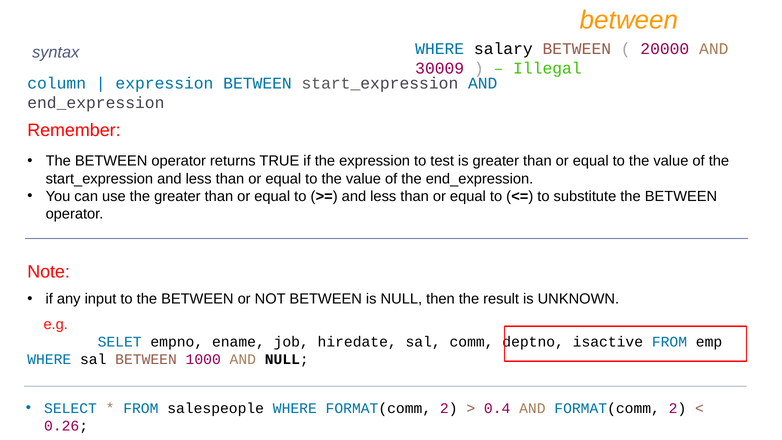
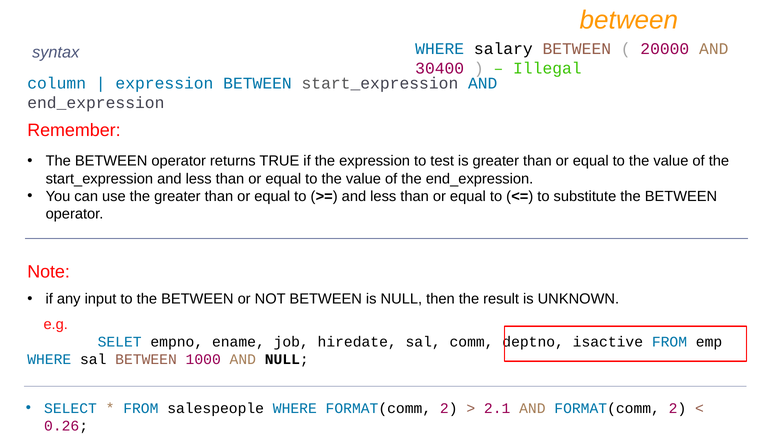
30009: 30009 -> 30400
0.4: 0.4 -> 2.1
